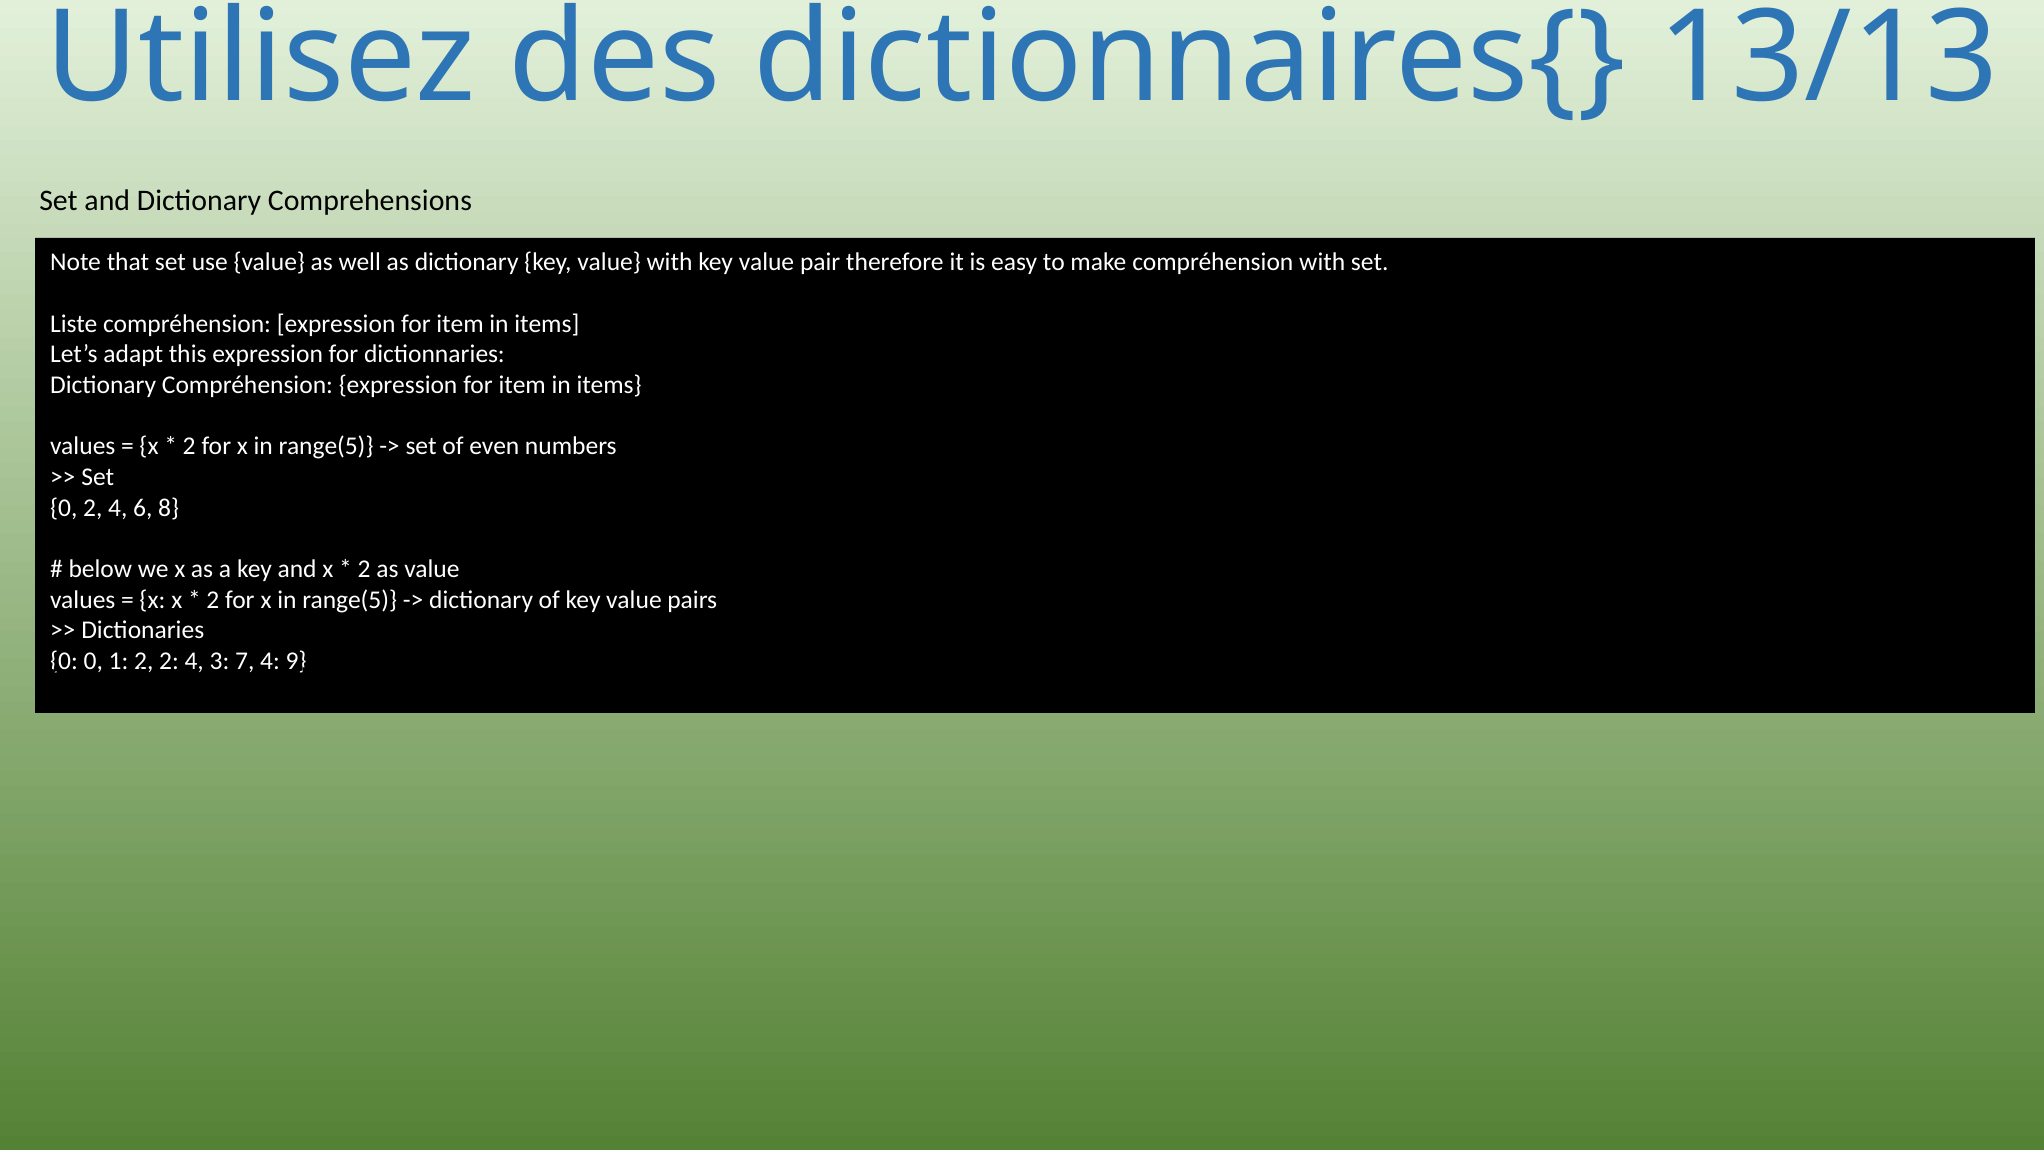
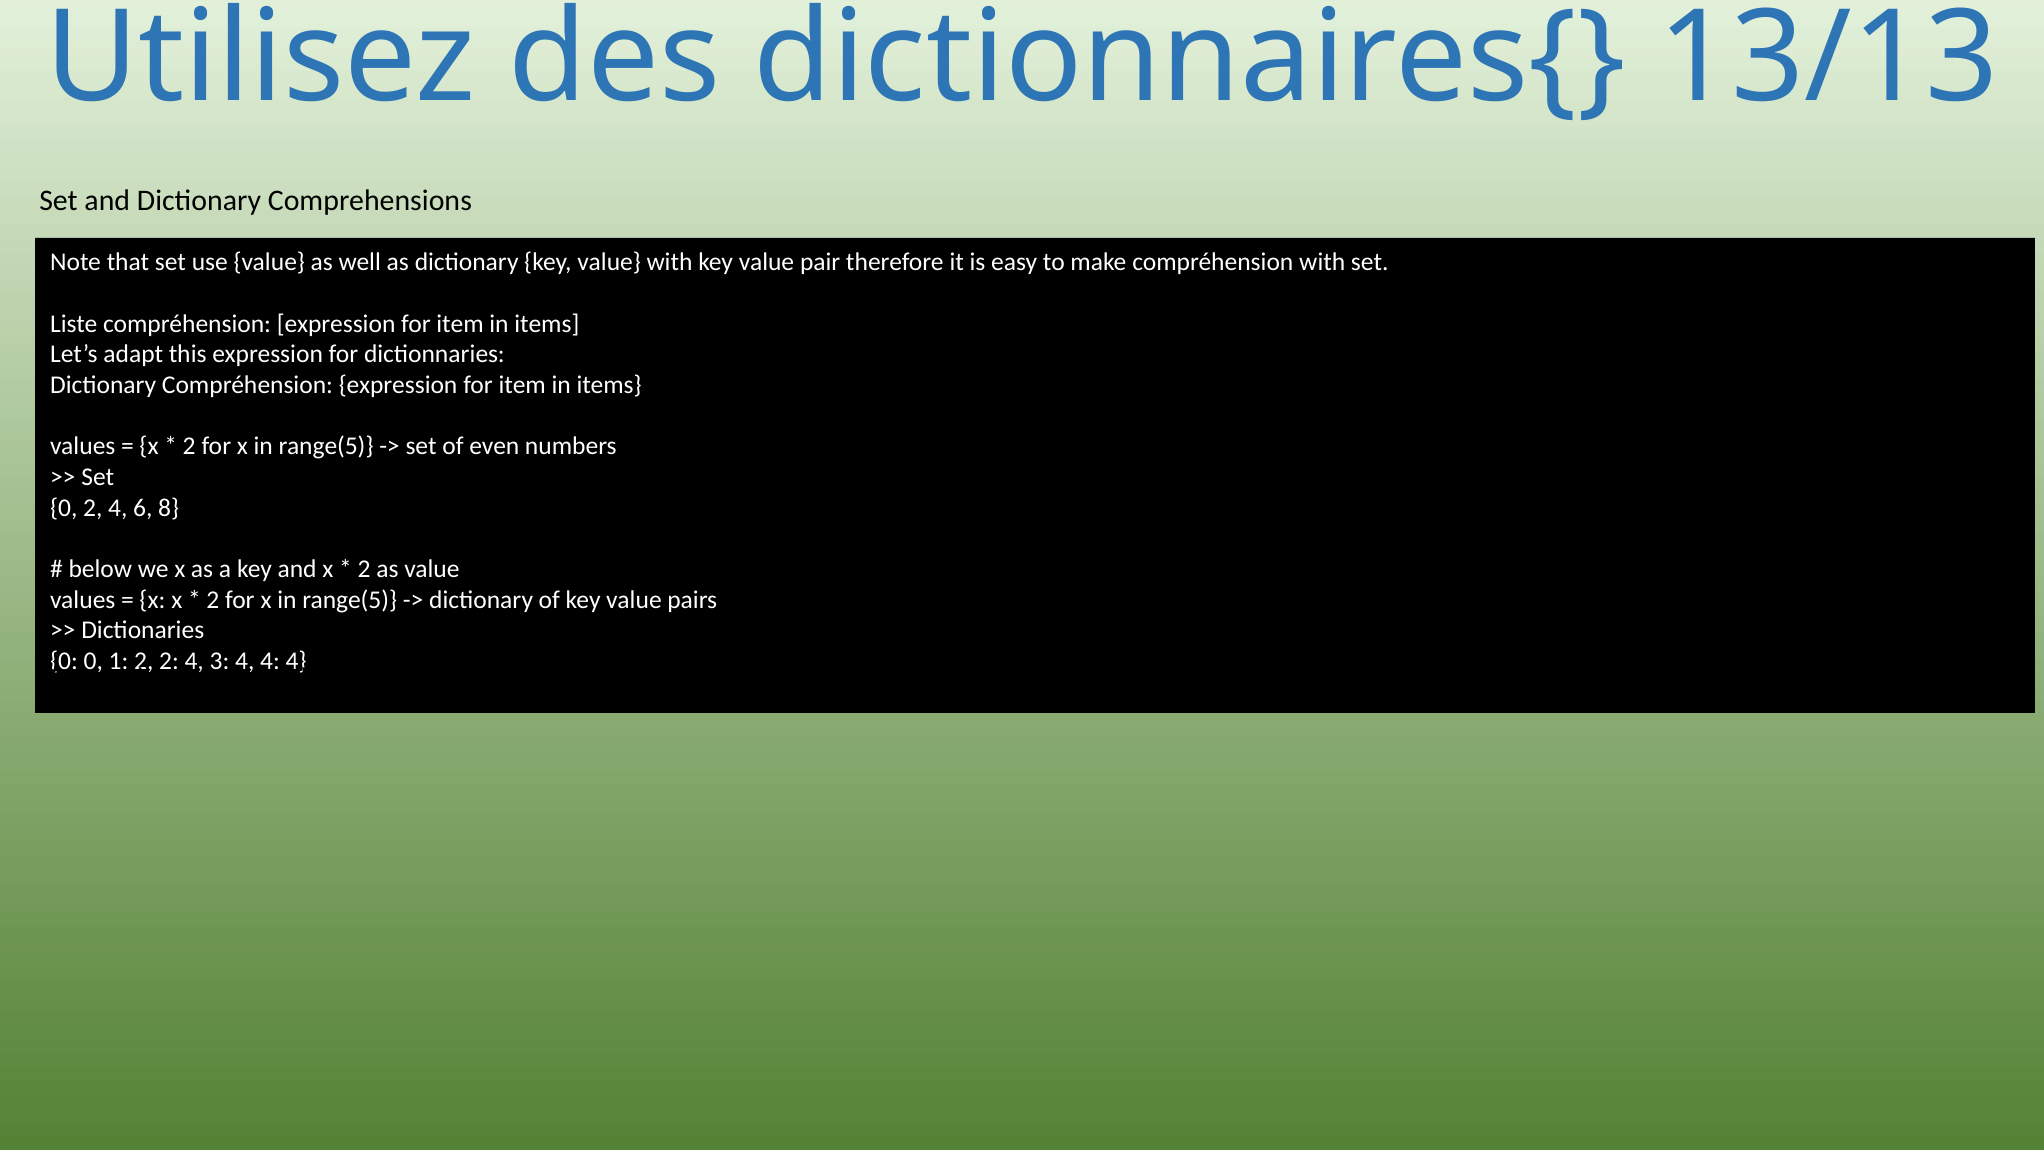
7 at (245, 661): 7 -> 4
9 at (296, 661): 9 -> 4
